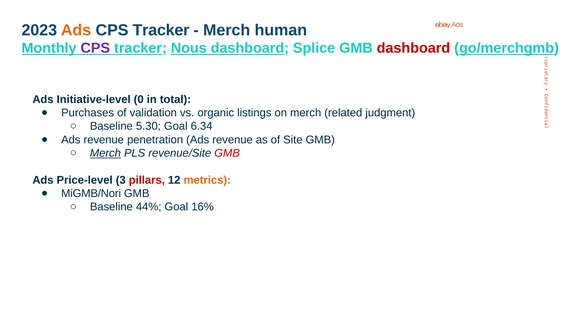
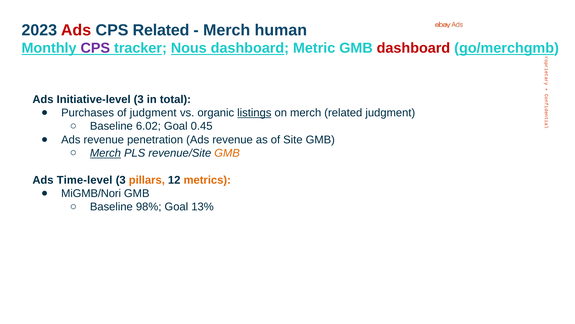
Ads at (76, 30) colour: orange -> red
Tracker at (161, 30): Tracker -> Related
Splice: Splice -> Metric
Initiative-level 0: 0 -> 3
of validation: validation -> judgment
listings underline: none -> present
5.30: 5.30 -> 6.02
6.34: 6.34 -> 0.45
GMB at (227, 153) colour: red -> orange
Price-level: Price-level -> Time-level
pillars colour: red -> orange
44%: 44% -> 98%
16%: 16% -> 13%
